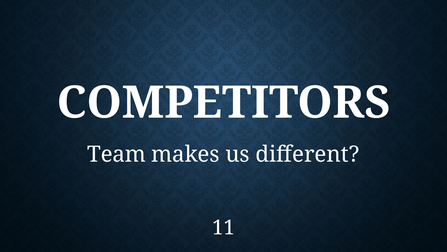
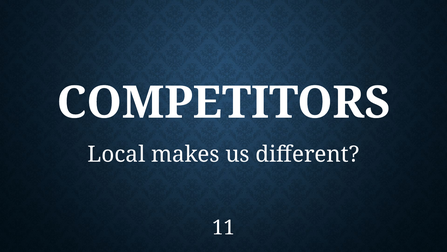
Team: Team -> Local
